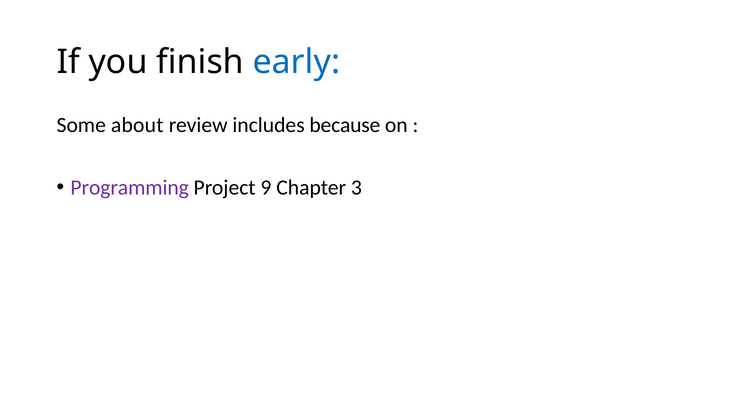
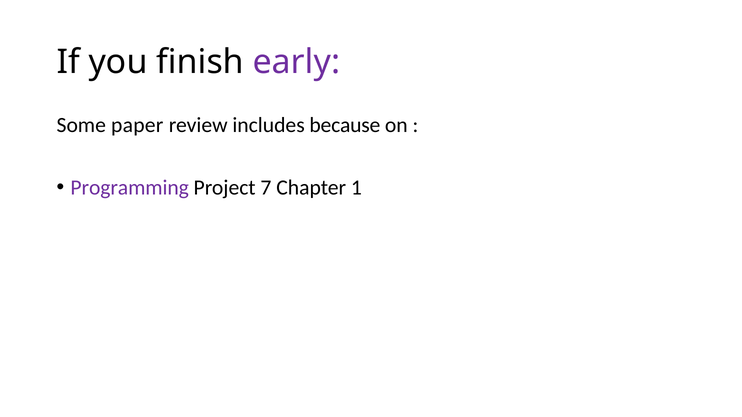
early colour: blue -> purple
about: about -> paper
9: 9 -> 7
3: 3 -> 1
